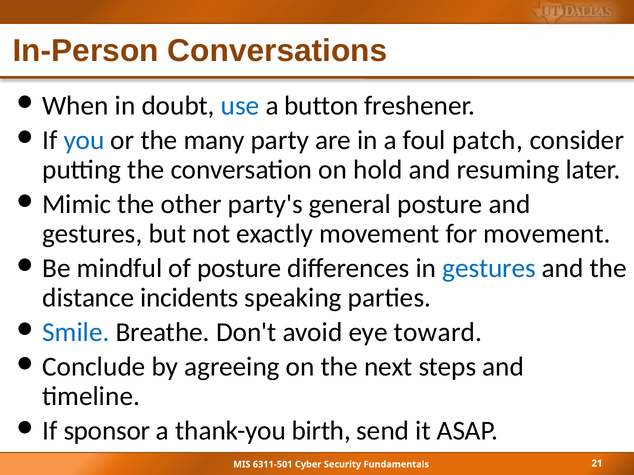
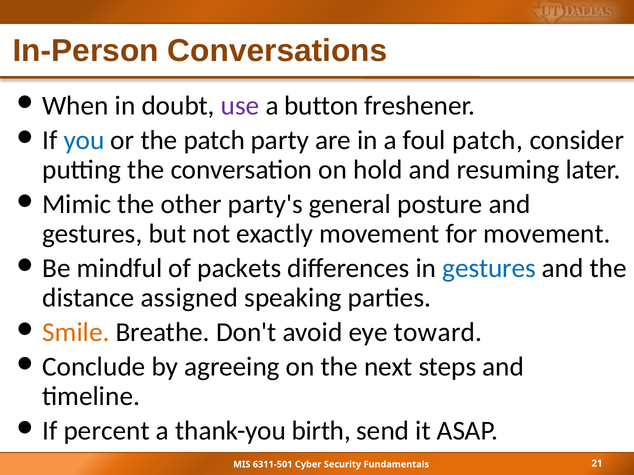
use colour: blue -> purple
the many: many -> patch
of posture: posture -> packets
incidents: incidents -> assigned
Smile colour: blue -> orange
sponsor: sponsor -> percent
